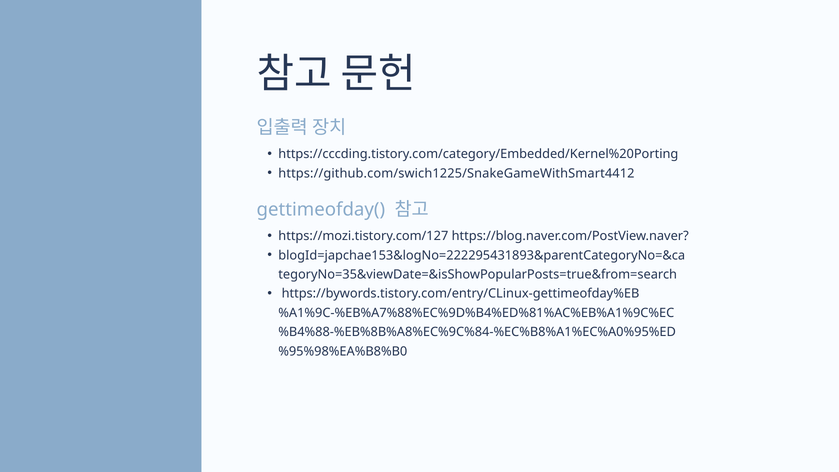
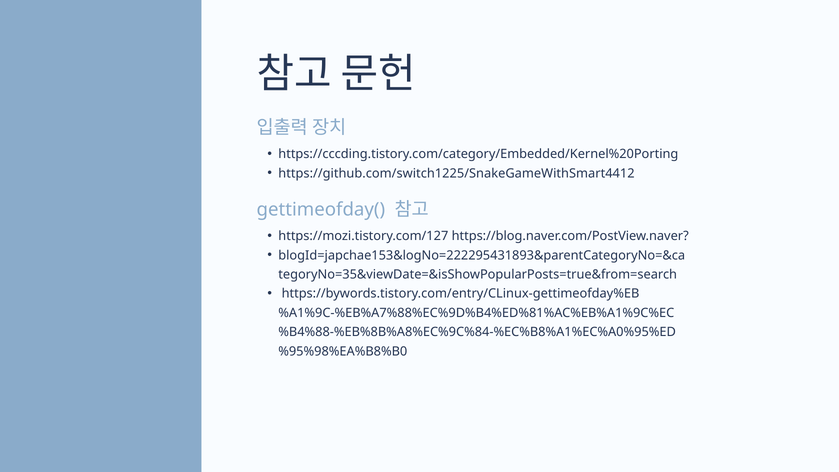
https://github.com/swich1225/SnakeGameWithSmart4412: https://github.com/swich1225/SnakeGameWithSmart4412 -> https://github.com/switch1225/SnakeGameWithSmart4412
